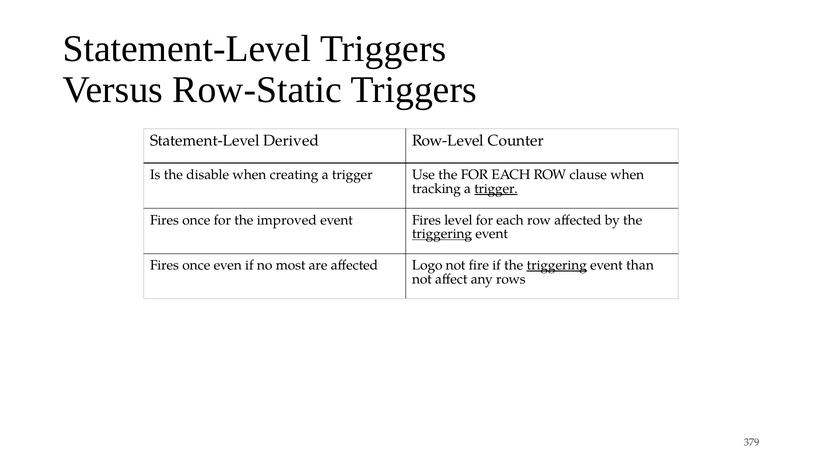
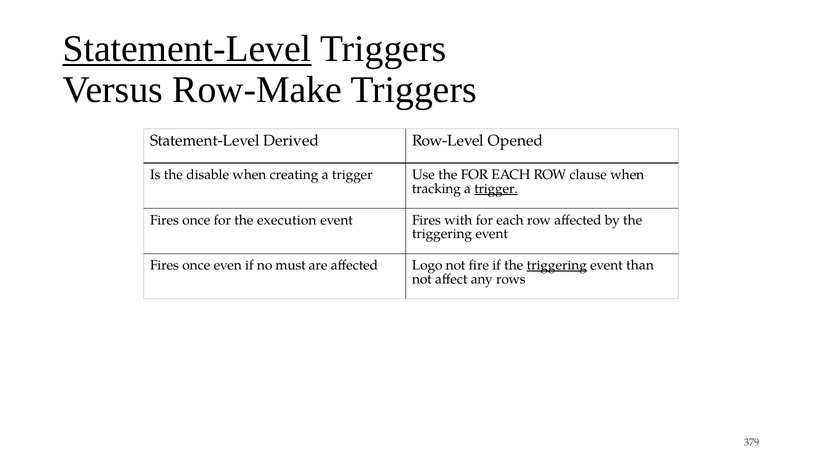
Statement-Level at (187, 49) underline: none -> present
Row-Static: Row-Static -> Row-Make
Counter: Counter -> Opened
improved: improved -> execution
level: level -> with
triggering at (442, 233) underline: present -> none
most: most -> must
